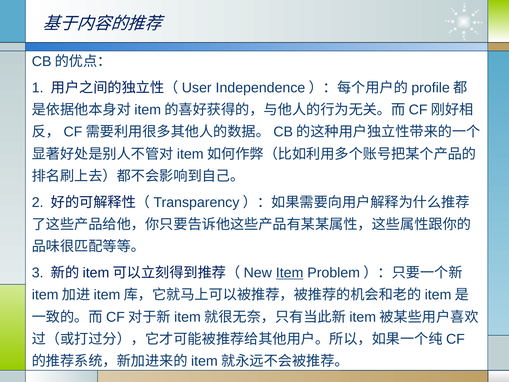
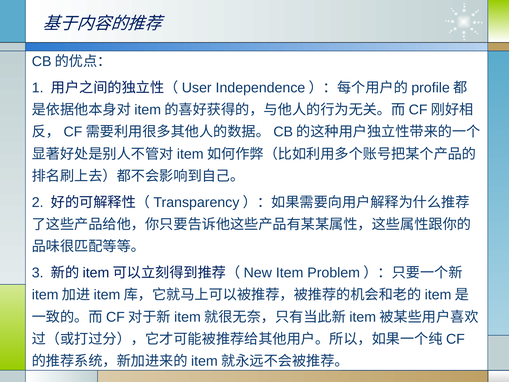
Item underline: present -> none
